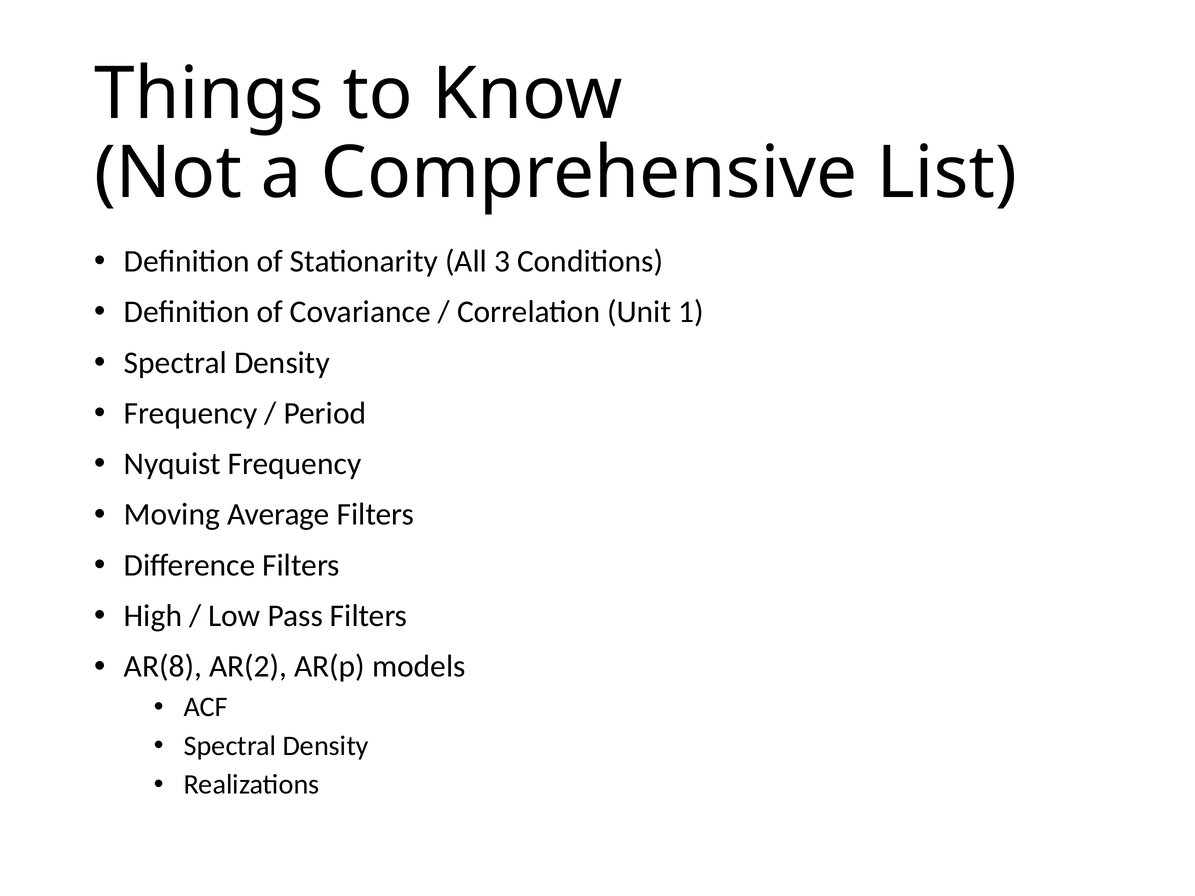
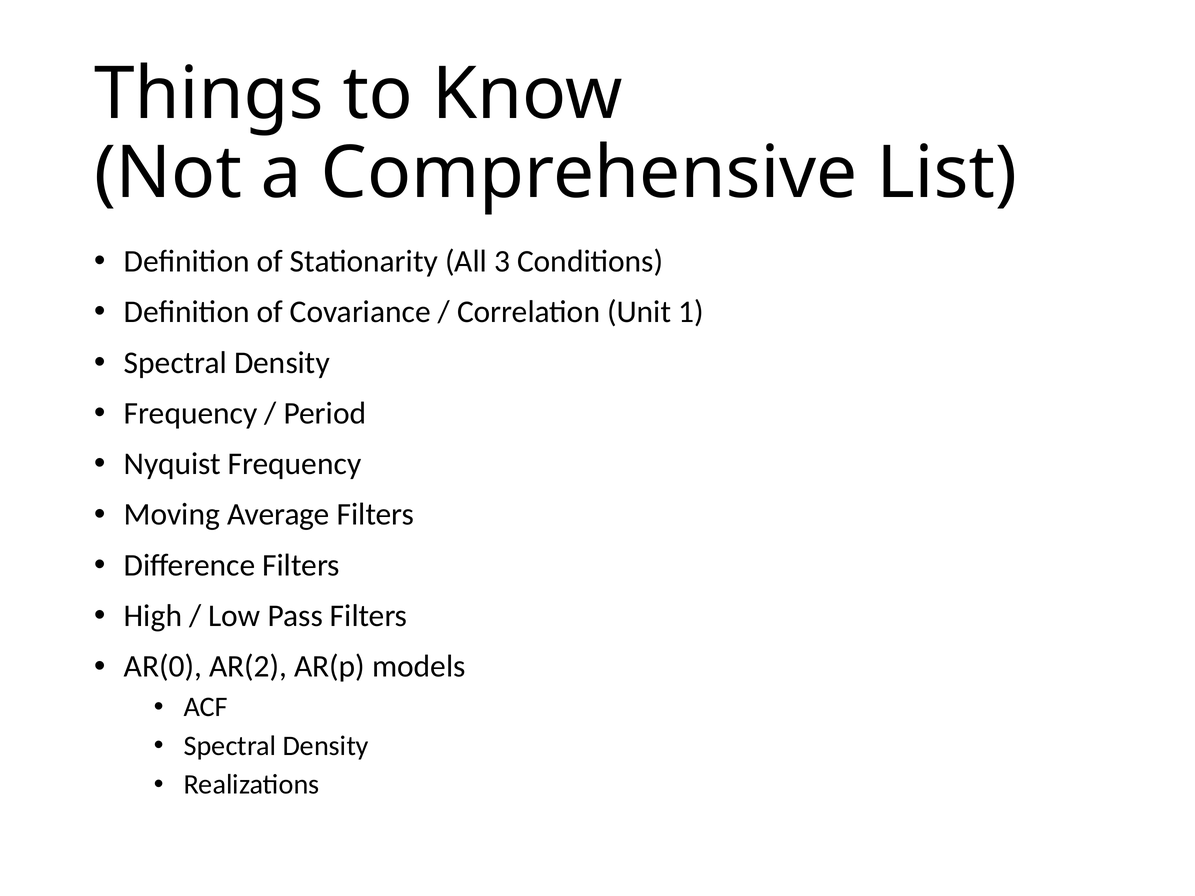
AR(8: AR(8 -> AR(0
